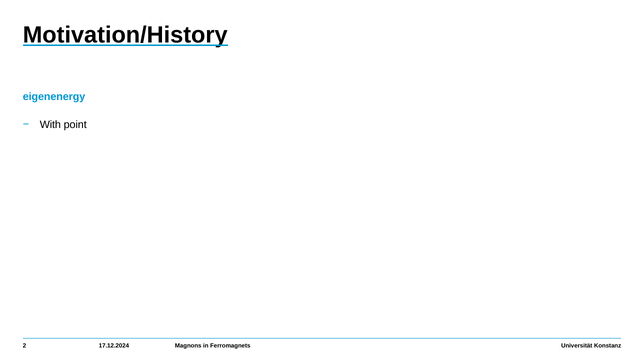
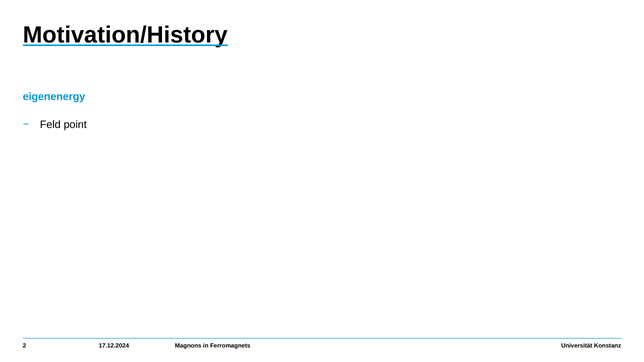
With: With -> Feld
